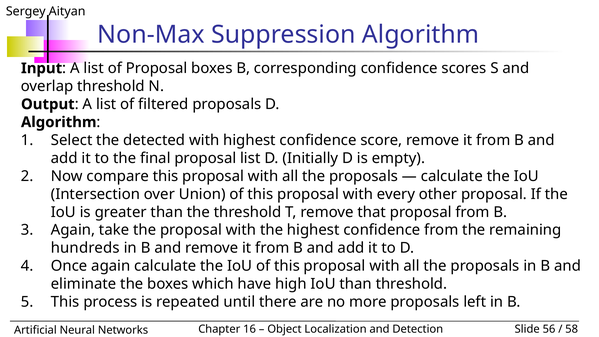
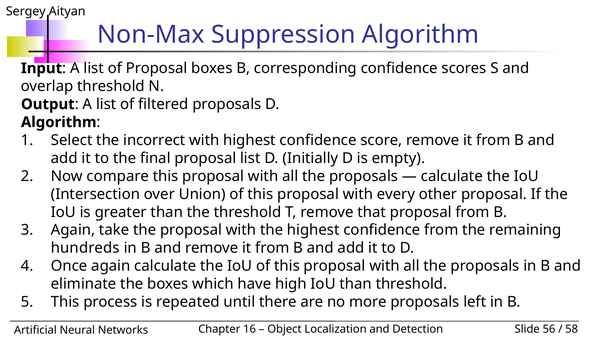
detected: detected -> incorrect
